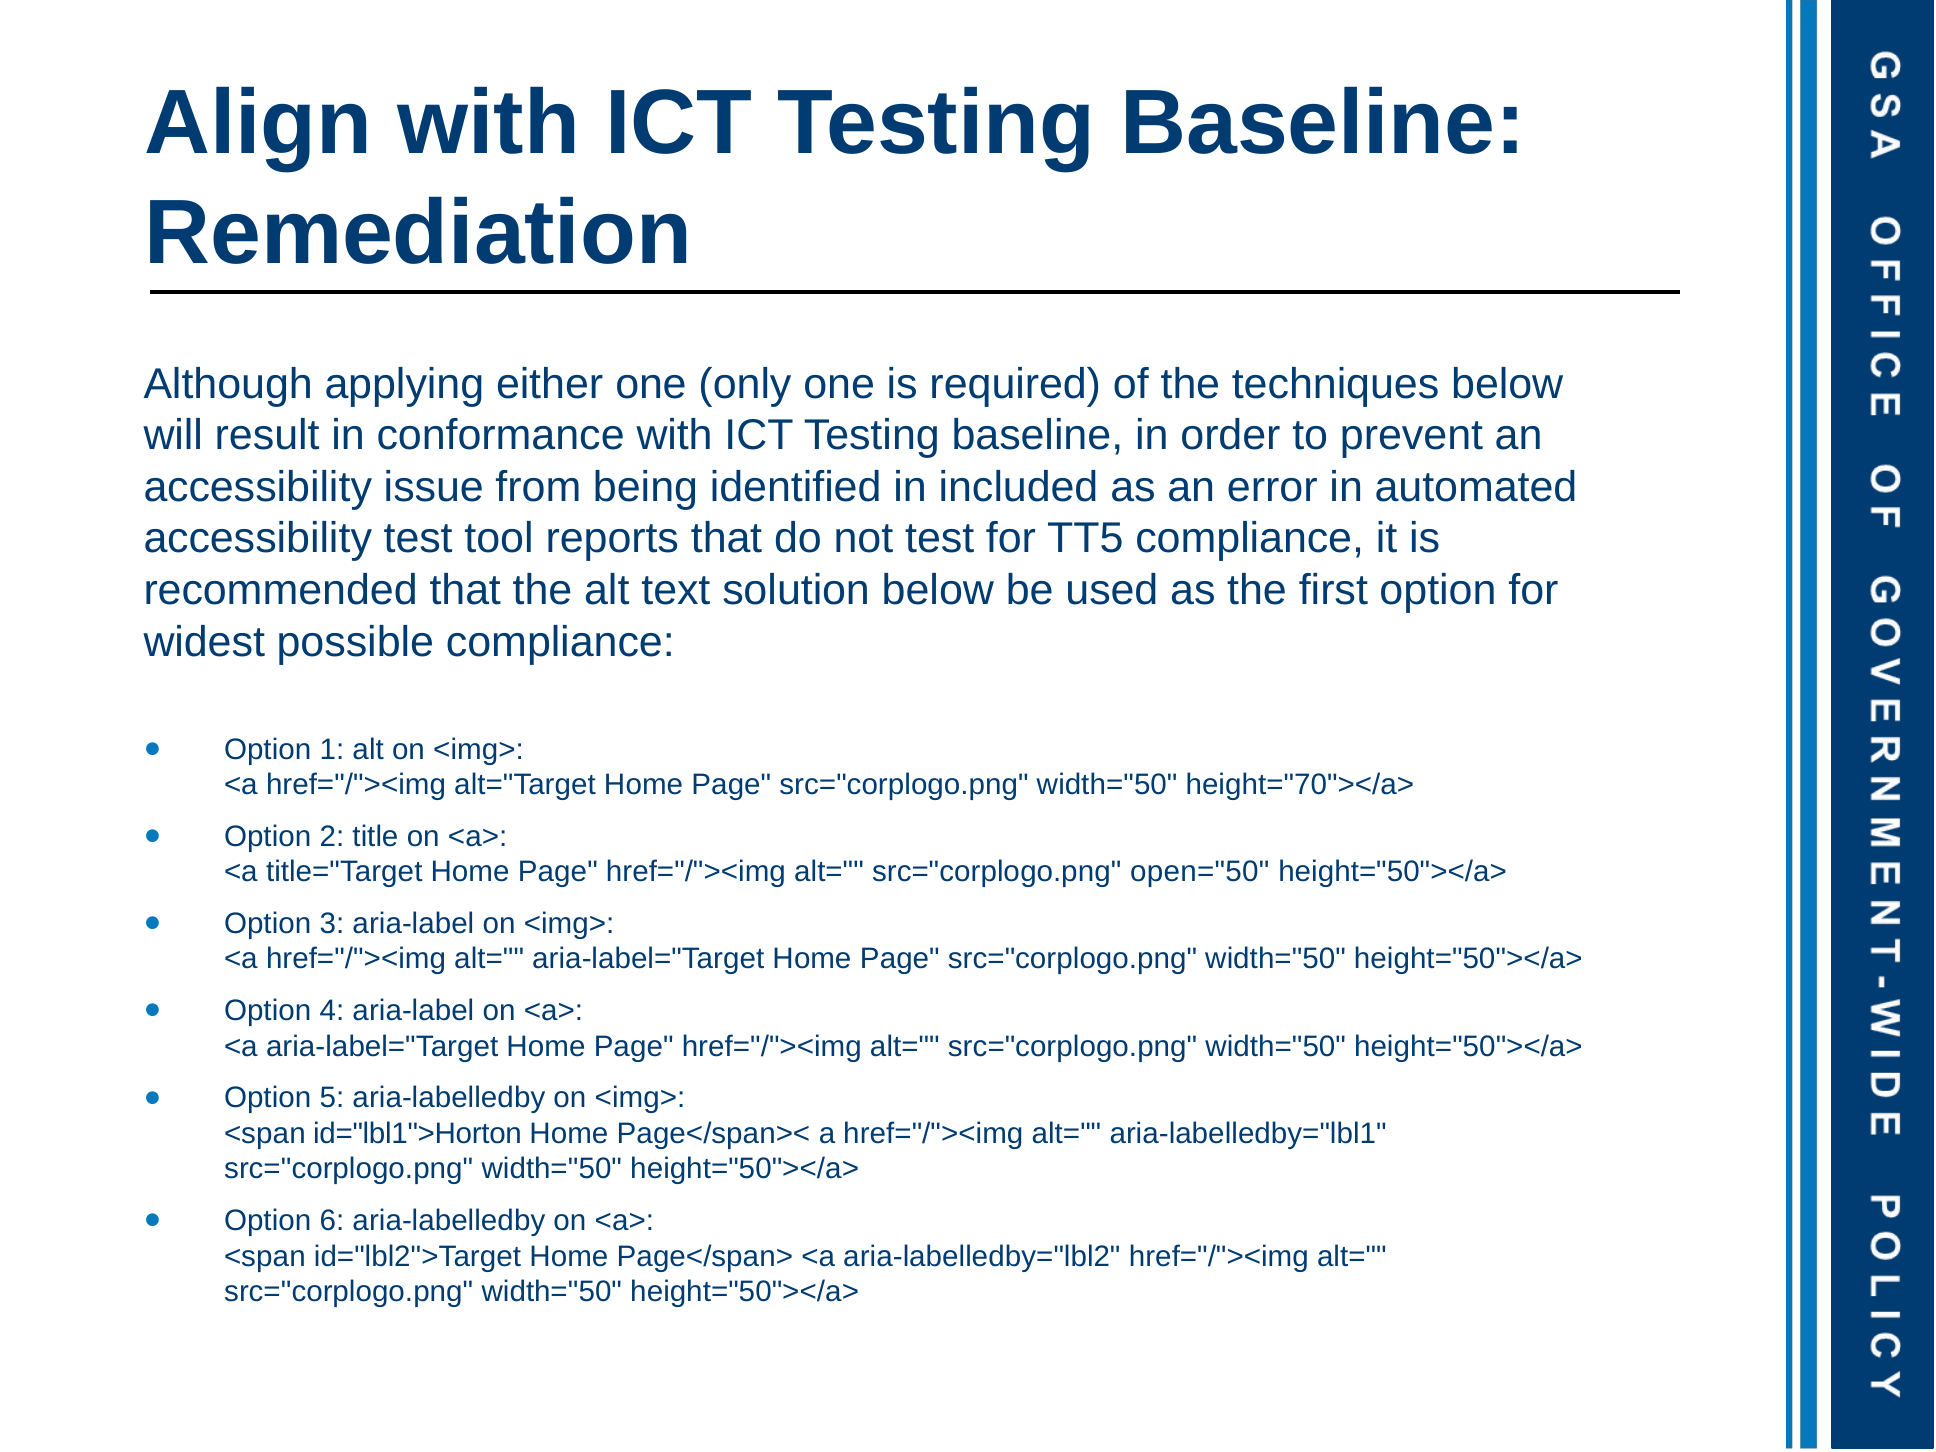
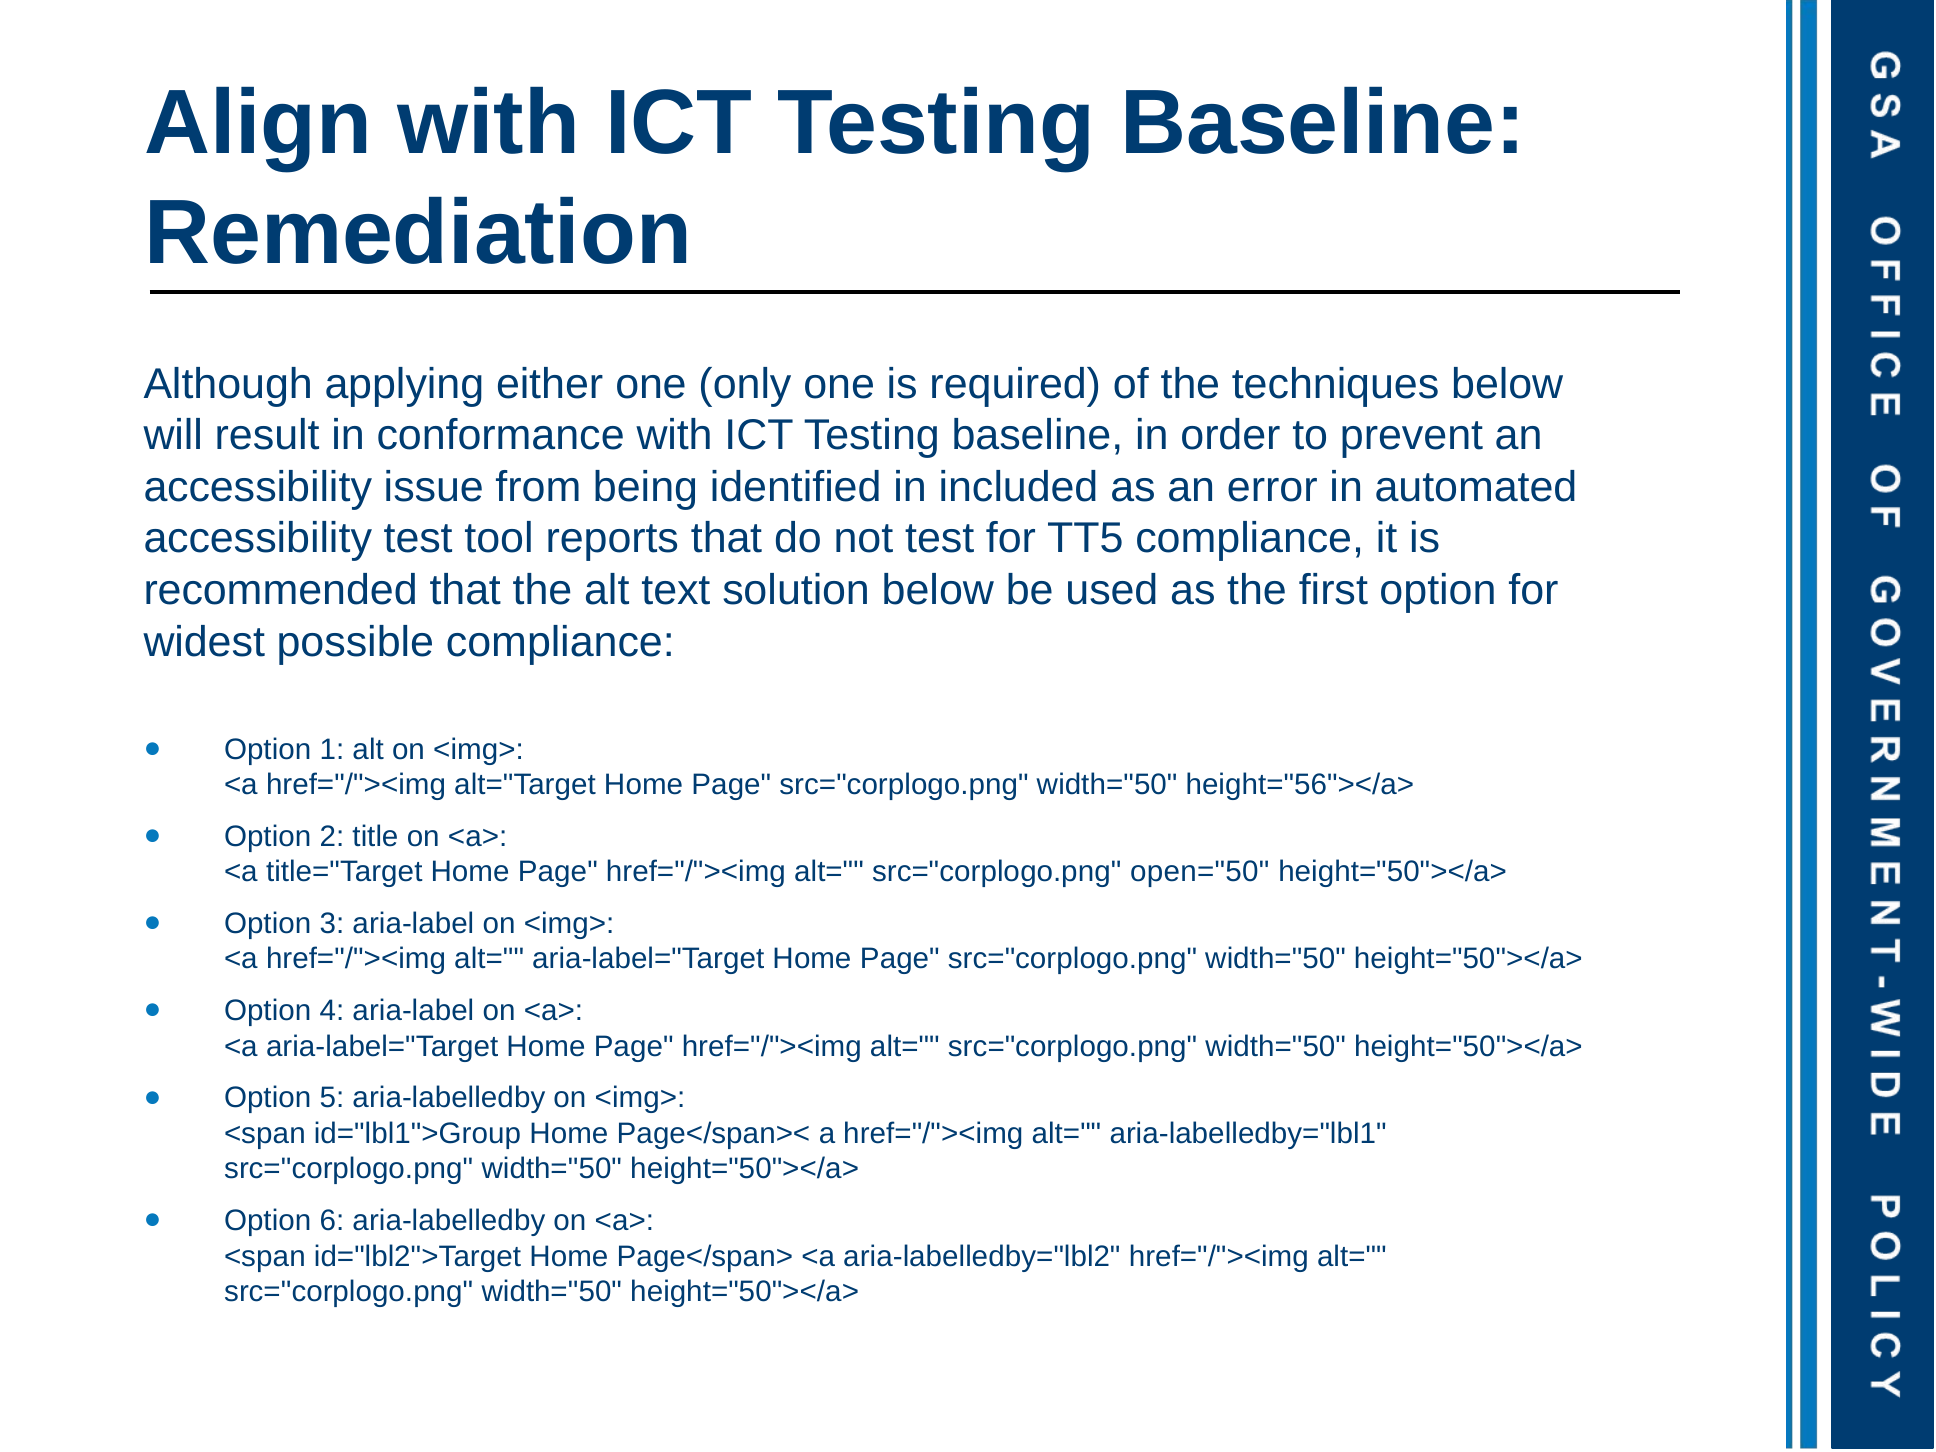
height="70"></a>: height="70"></a> -> height="56"></a>
id="lbl1">Horton: id="lbl1">Horton -> id="lbl1">Group
